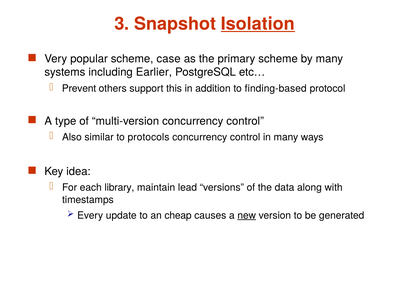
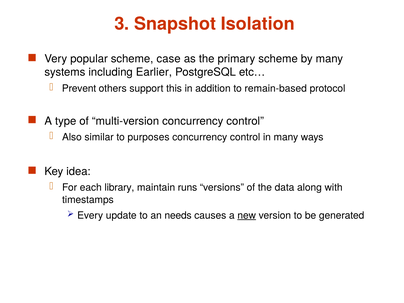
Isolation underline: present -> none
finding-based: finding-based -> remain-based
protocols: protocols -> purposes
lead: lead -> runs
cheap: cheap -> needs
